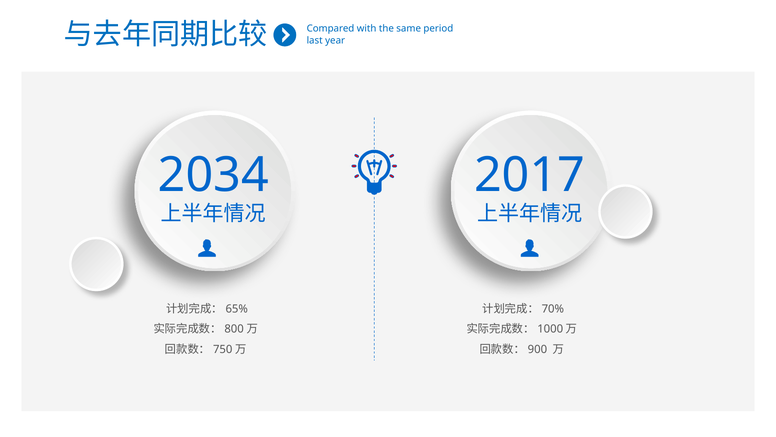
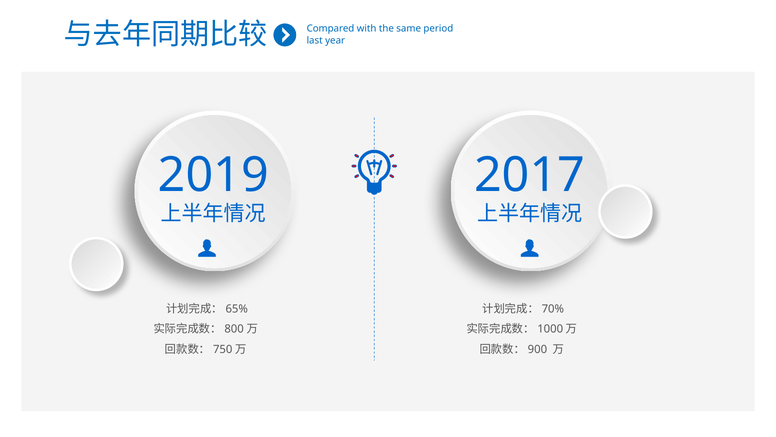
2034: 2034 -> 2019
